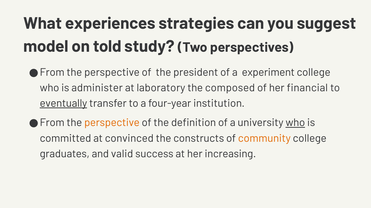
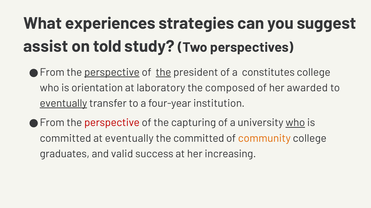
model: model -> assist
perspective at (112, 72) underline: none -> present
the at (163, 72) underline: none -> present
experiment: experiment -> constitutes
administer: administer -> orientation
financial: financial -> awarded
perspective at (112, 123) colour: orange -> red
definition: definition -> capturing
at convinced: convinced -> eventually
the constructs: constructs -> committed
